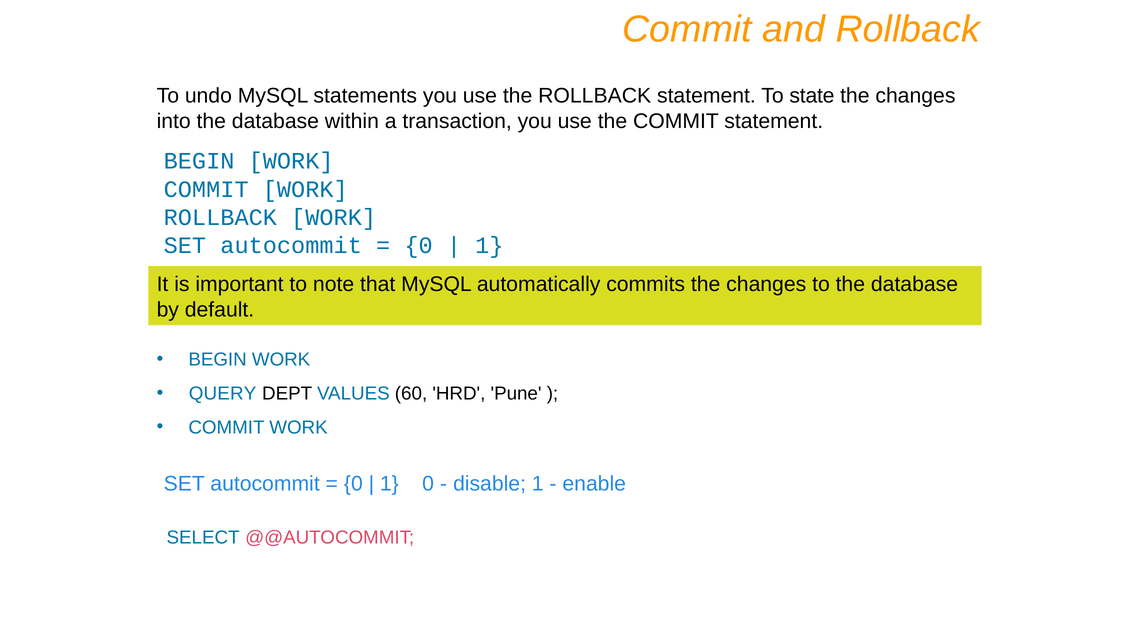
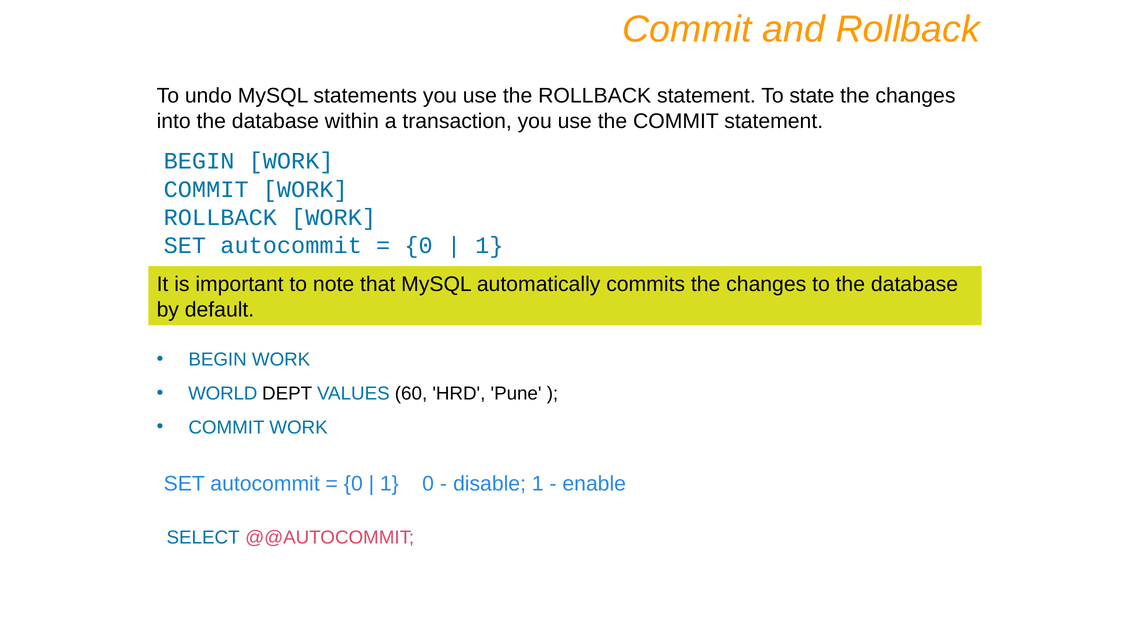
QUERY: QUERY -> WORLD
